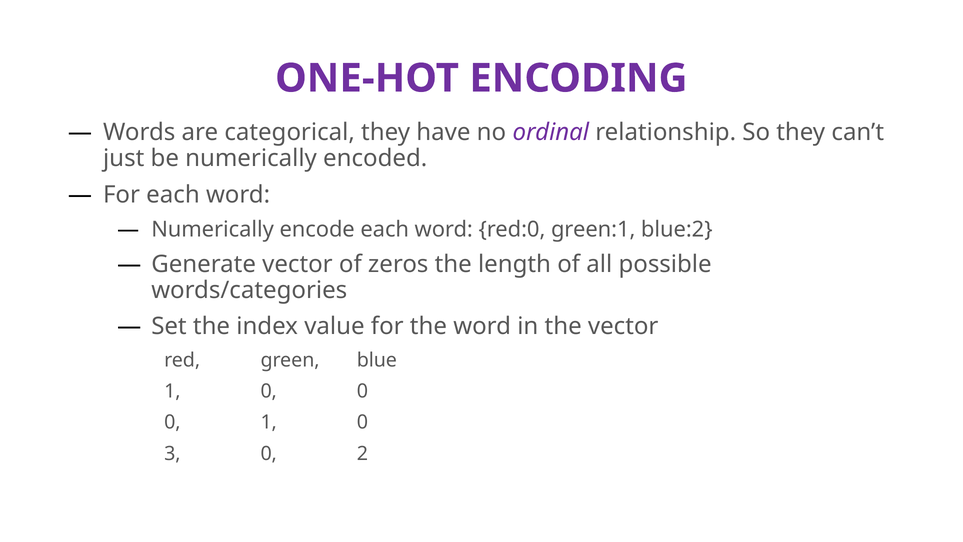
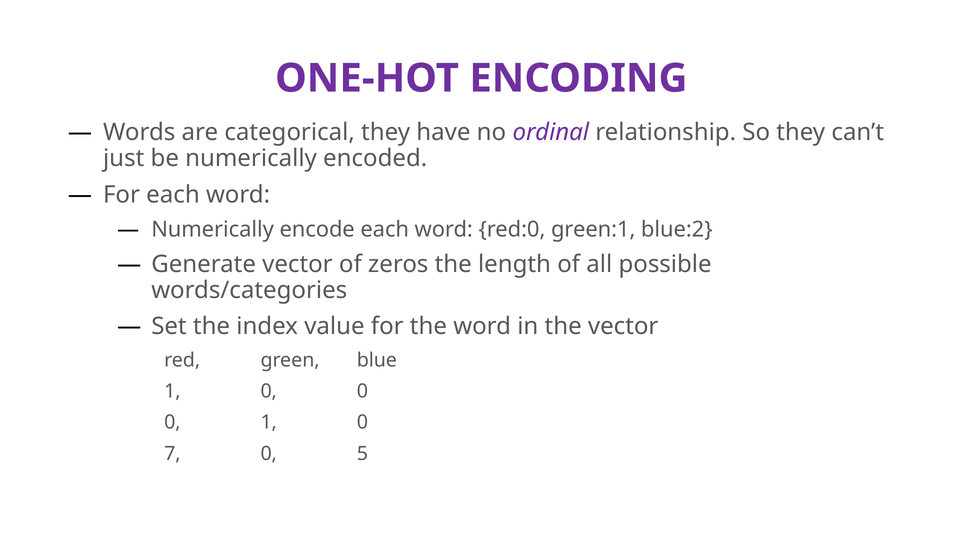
3: 3 -> 7
2: 2 -> 5
